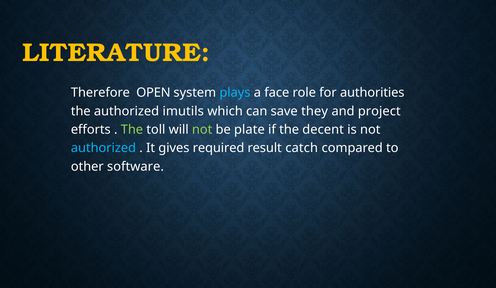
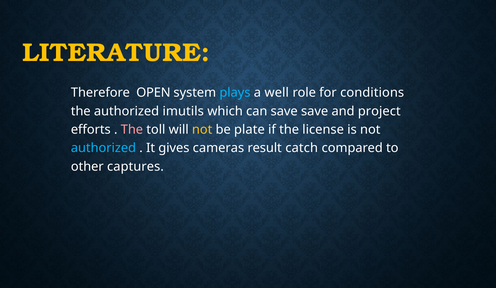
face: face -> well
authorities: authorities -> conditions
save they: they -> save
The at (132, 130) colour: light green -> pink
not at (202, 130) colour: light green -> yellow
decent: decent -> license
required: required -> cameras
software: software -> captures
